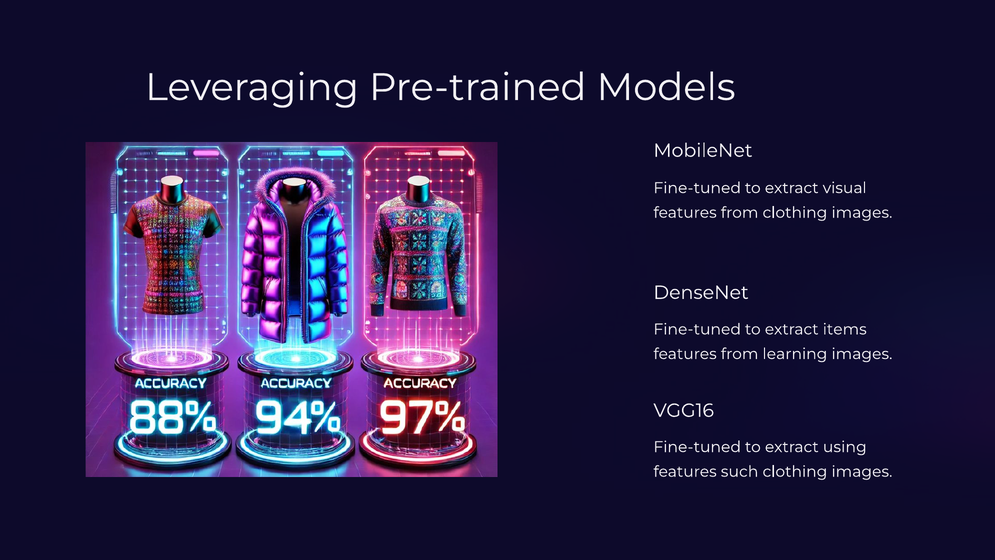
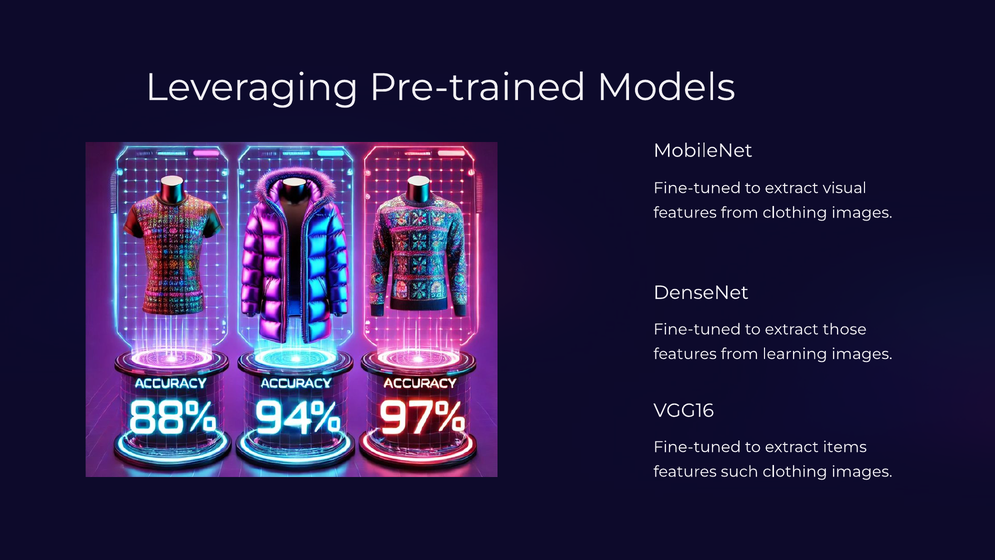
items: items -> those
using: using -> items
